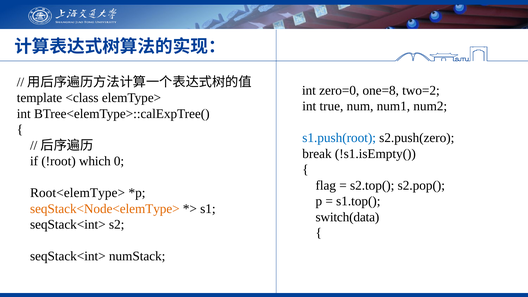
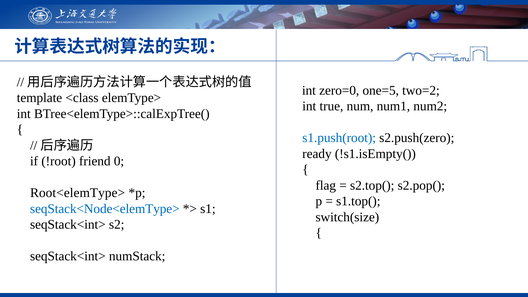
one=8: one=8 -> one=5
break: break -> ready
which: which -> friend
seqStack<Node<elemType> colour: orange -> blue
switch(data: switch(data -> switch(size
